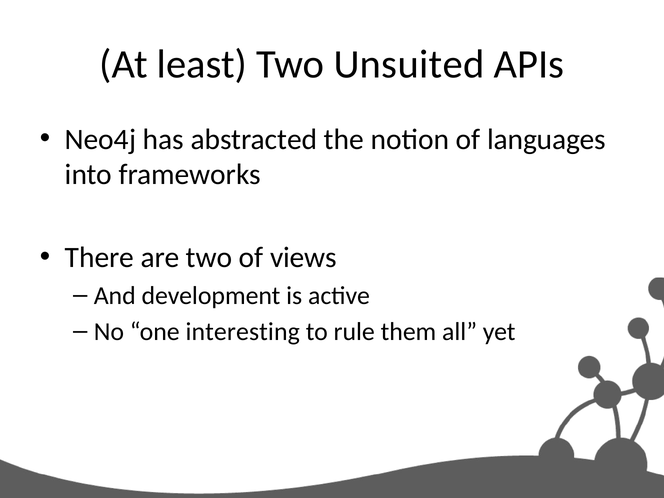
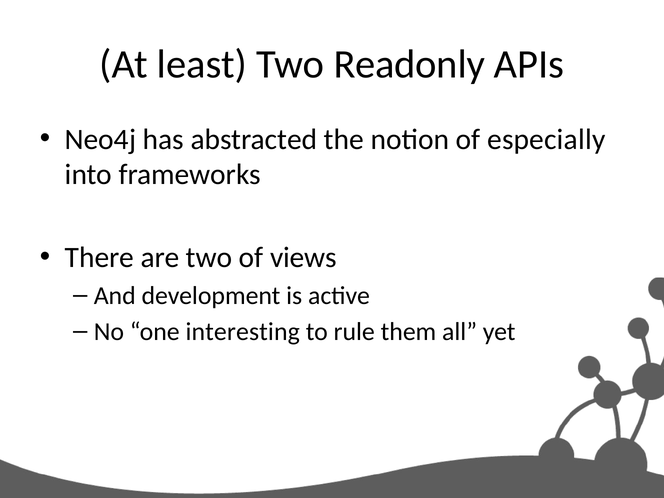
Unsuited: Unsuited -> Readonly
languages: languages -> especially
